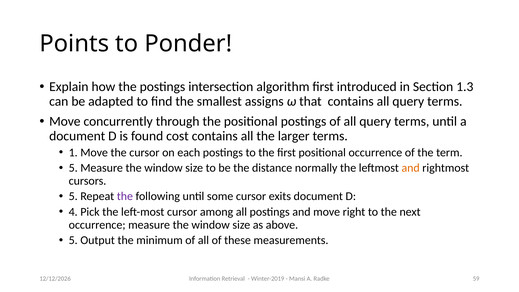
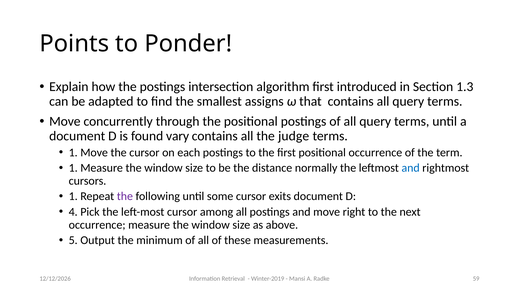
cost: cost -> vary
larger: larger -> judge
5 at (73, 168): 5 -> 1
and at (411, 168) colour: orange -> blue
5 at (73, 196): 5 -> 1
